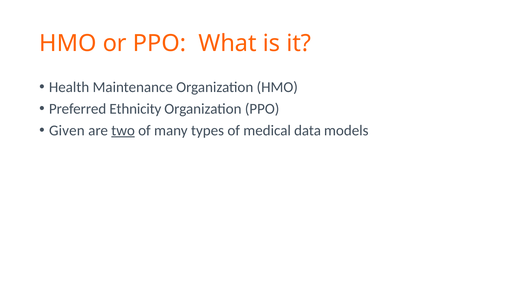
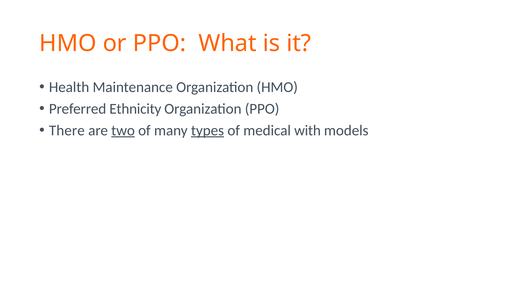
Given: Given -> There
types underline: none -> present
data: data -> with
